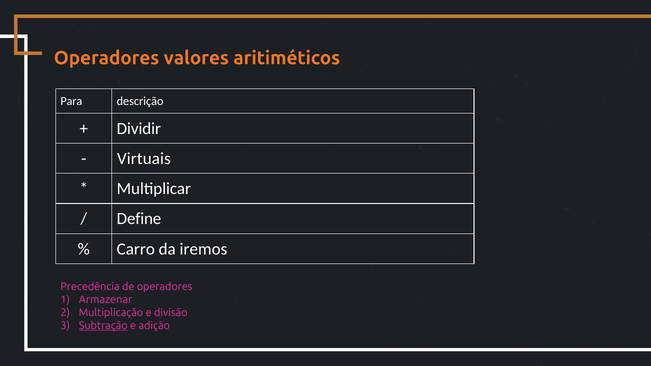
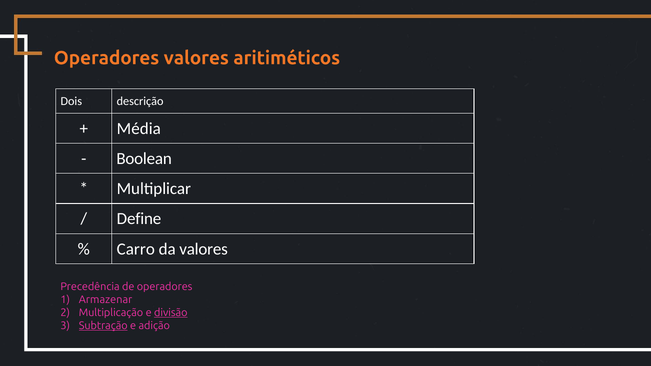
Para: Para -> Dois
Dividir: Dividir -> Média
Virtuais: Virtuais -> Boolean
da iremos: iremos -> valores
divisão underline: none -> present
